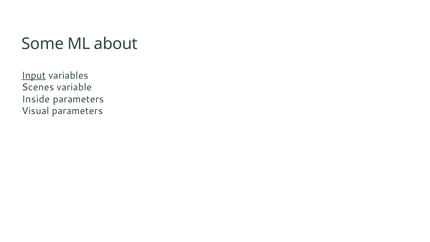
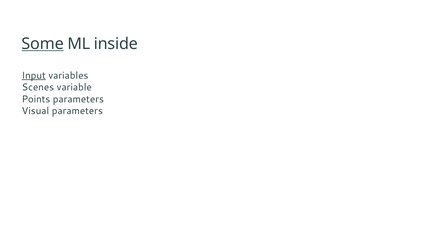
Some underline: none -> present
about: about -> inside
Inside: Inside -> Points
